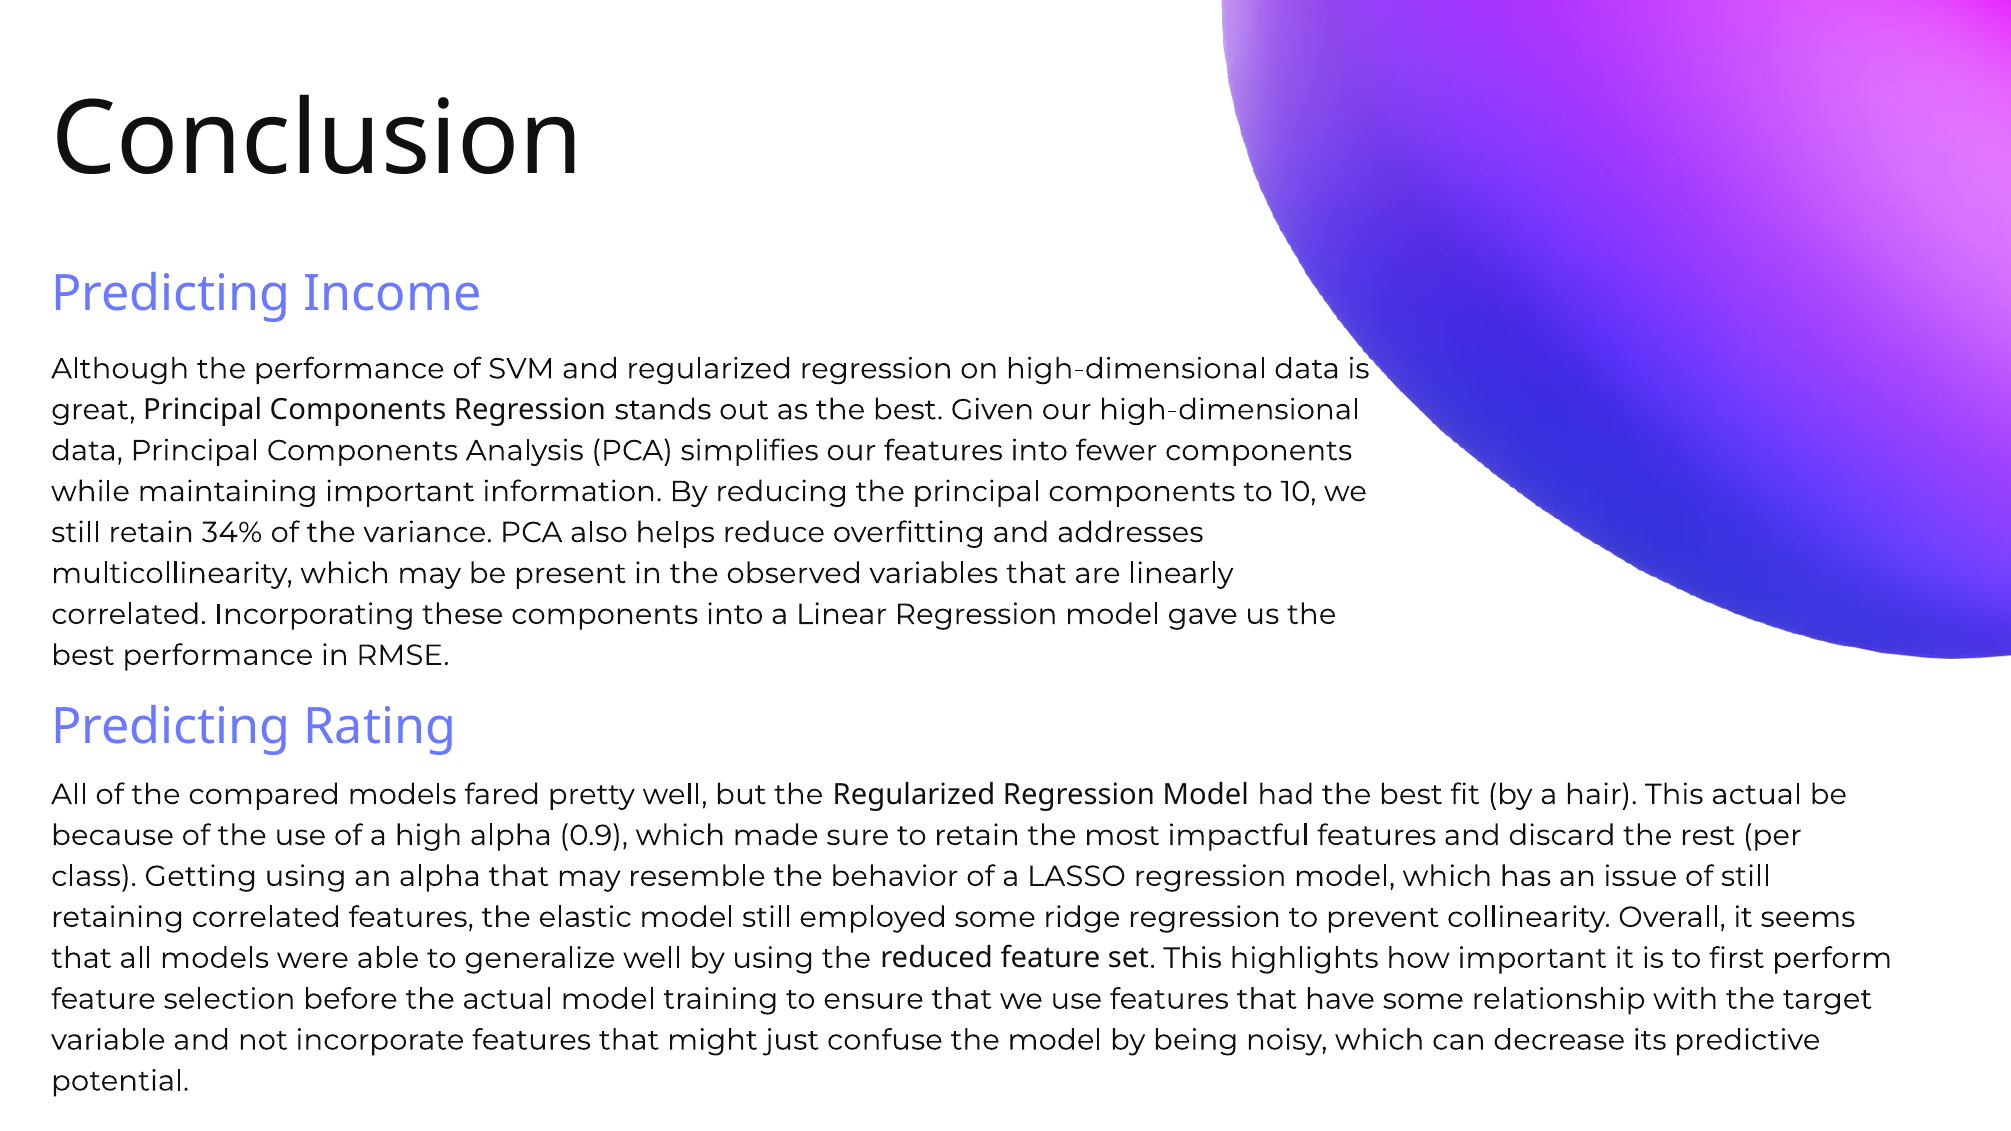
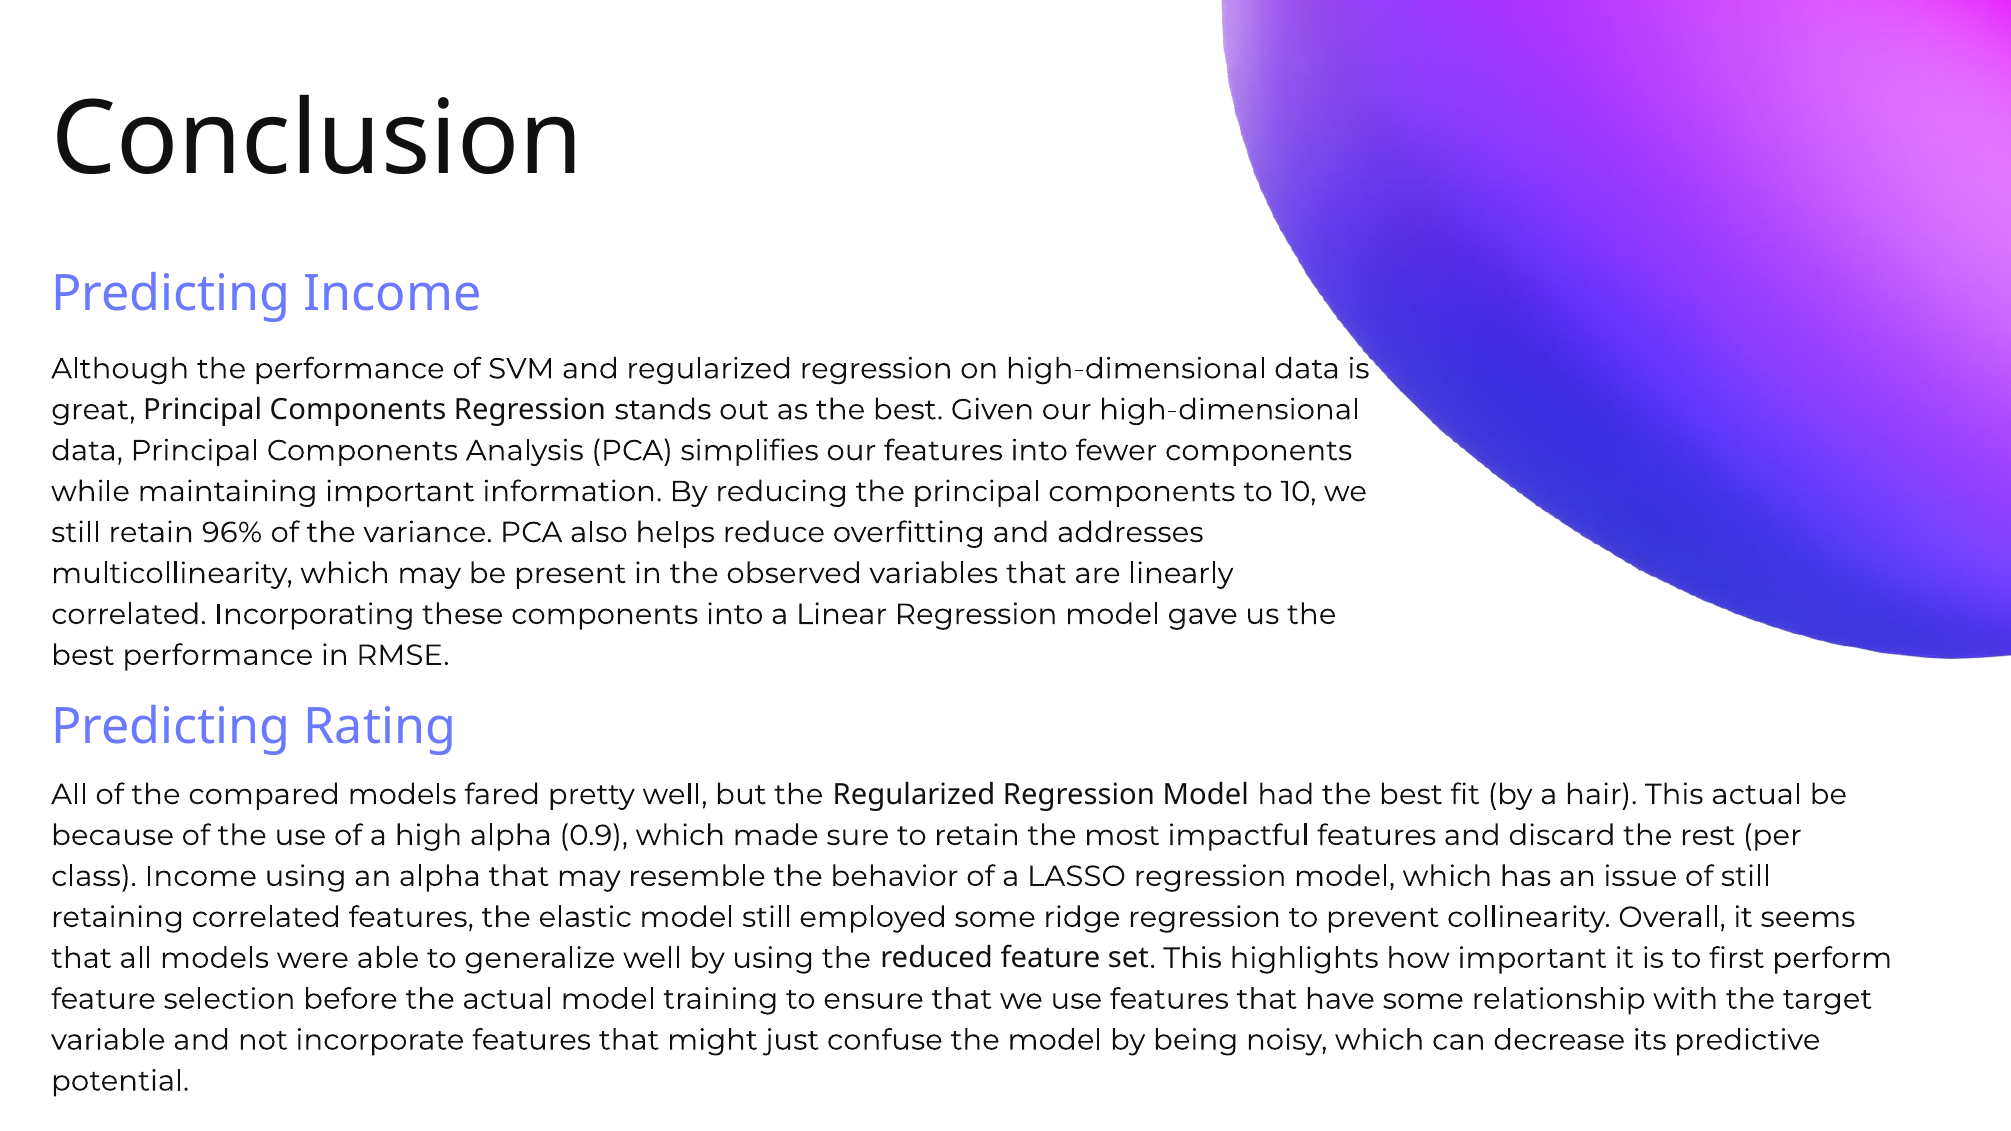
34%: 34% -> 96%
class Getting: Getting -> Income
